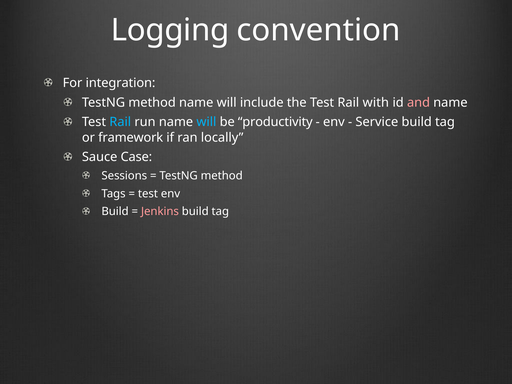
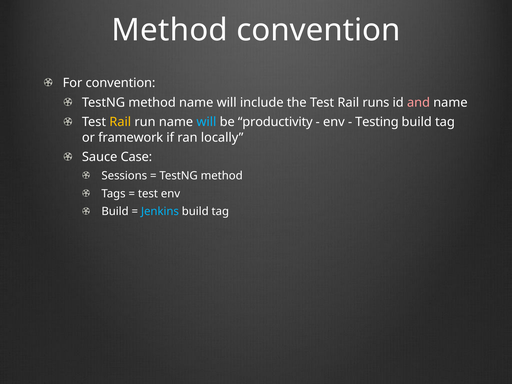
Logging at (170, 30): Logging -> Method
For integration: integration -> convention
with: with -> runs
Rail at (120, 122) colour: light blue -> yellow
Service: Service -> Testing
Jenkins colour: pink -> light blue
